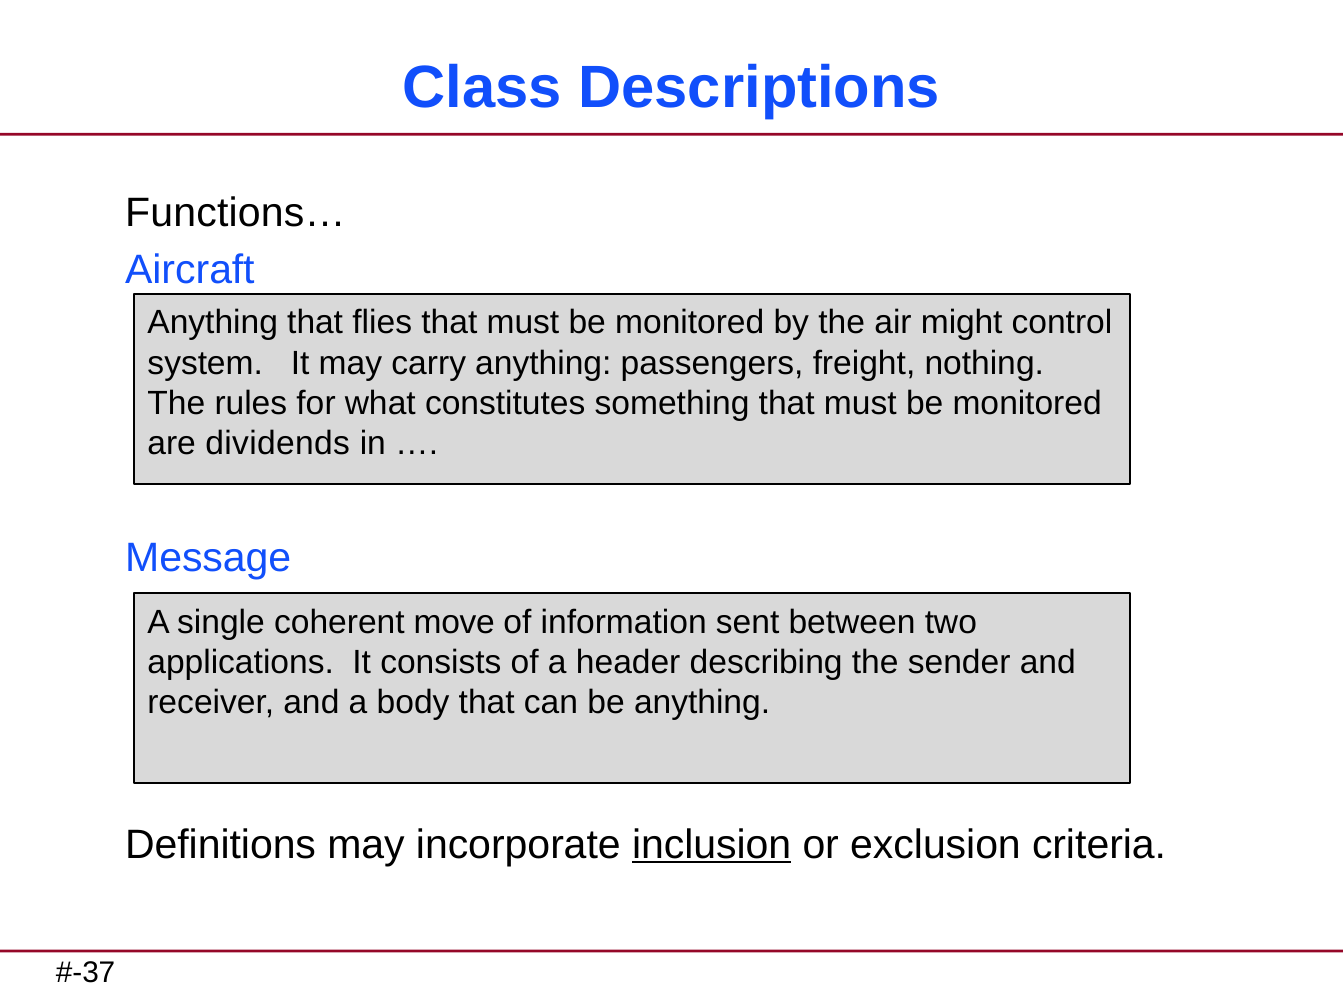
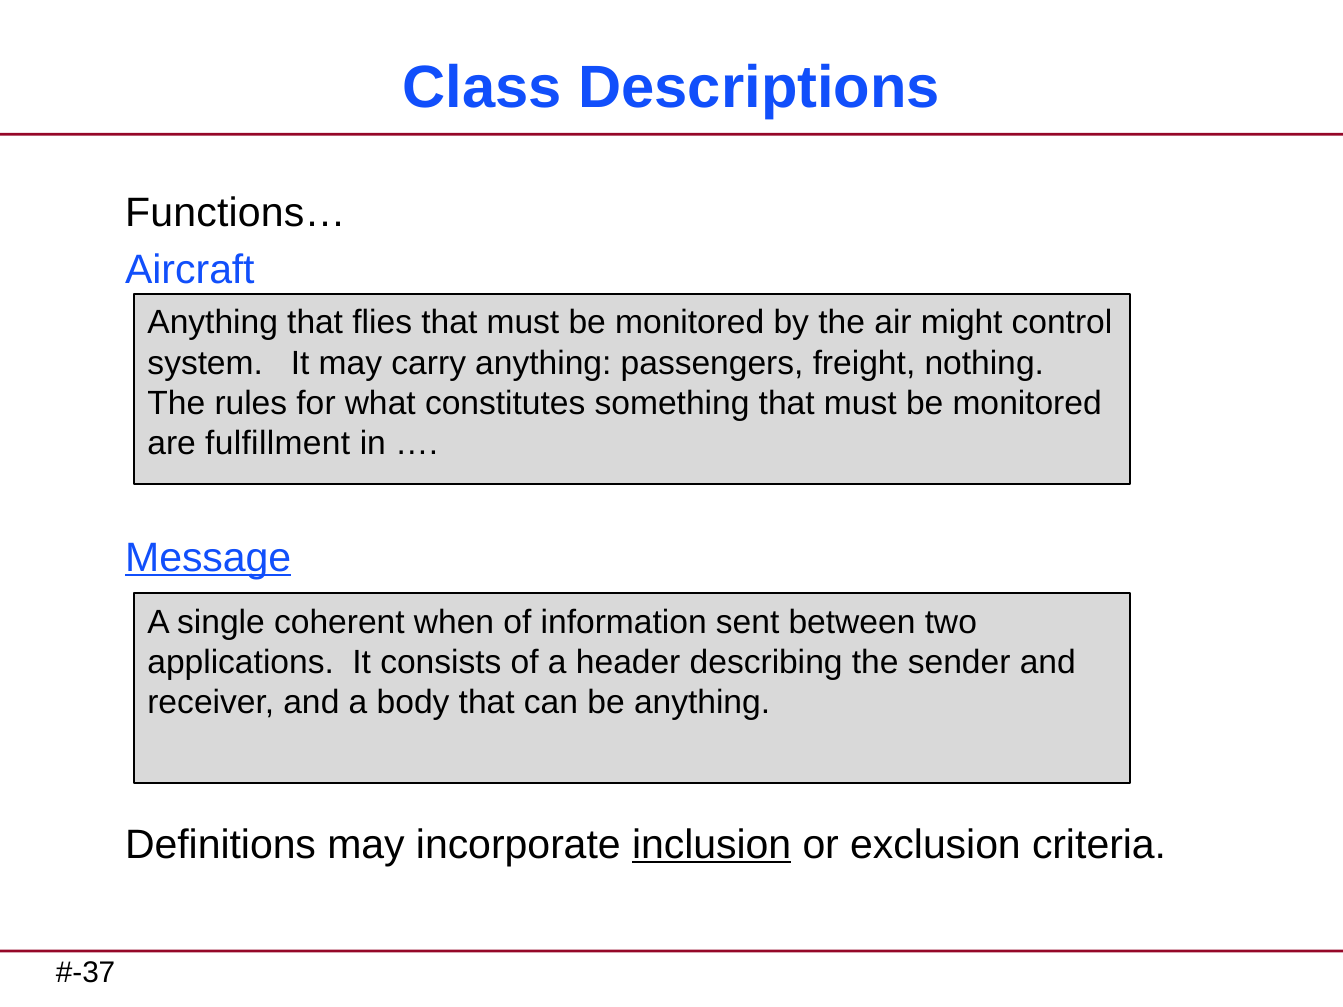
dividends: dividends -> fulfillment
Message underline: none -> present
move: move -> when
